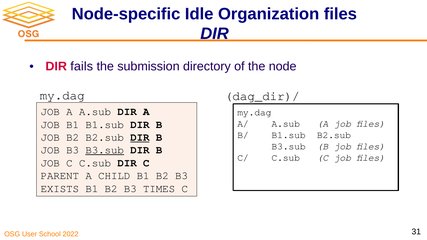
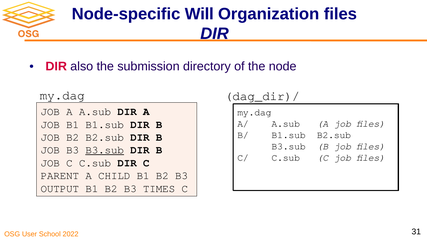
Idle: Idle -> Will
fails: fails -> also
DIR at (140, 137) underline: present -> none
EXISTS: EXISTS -> OUTPUT
